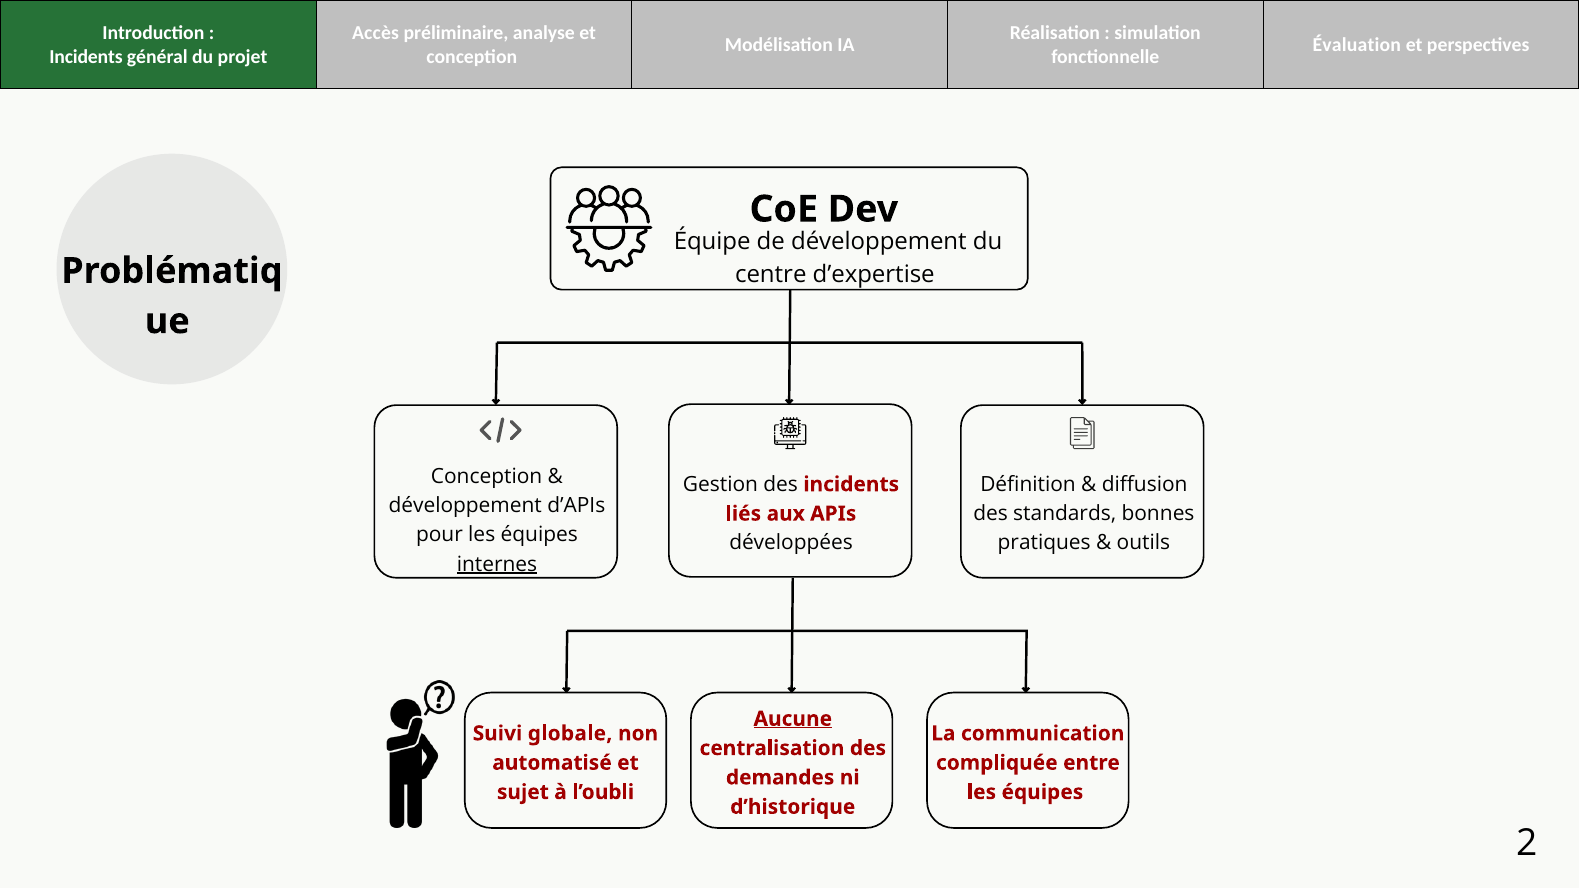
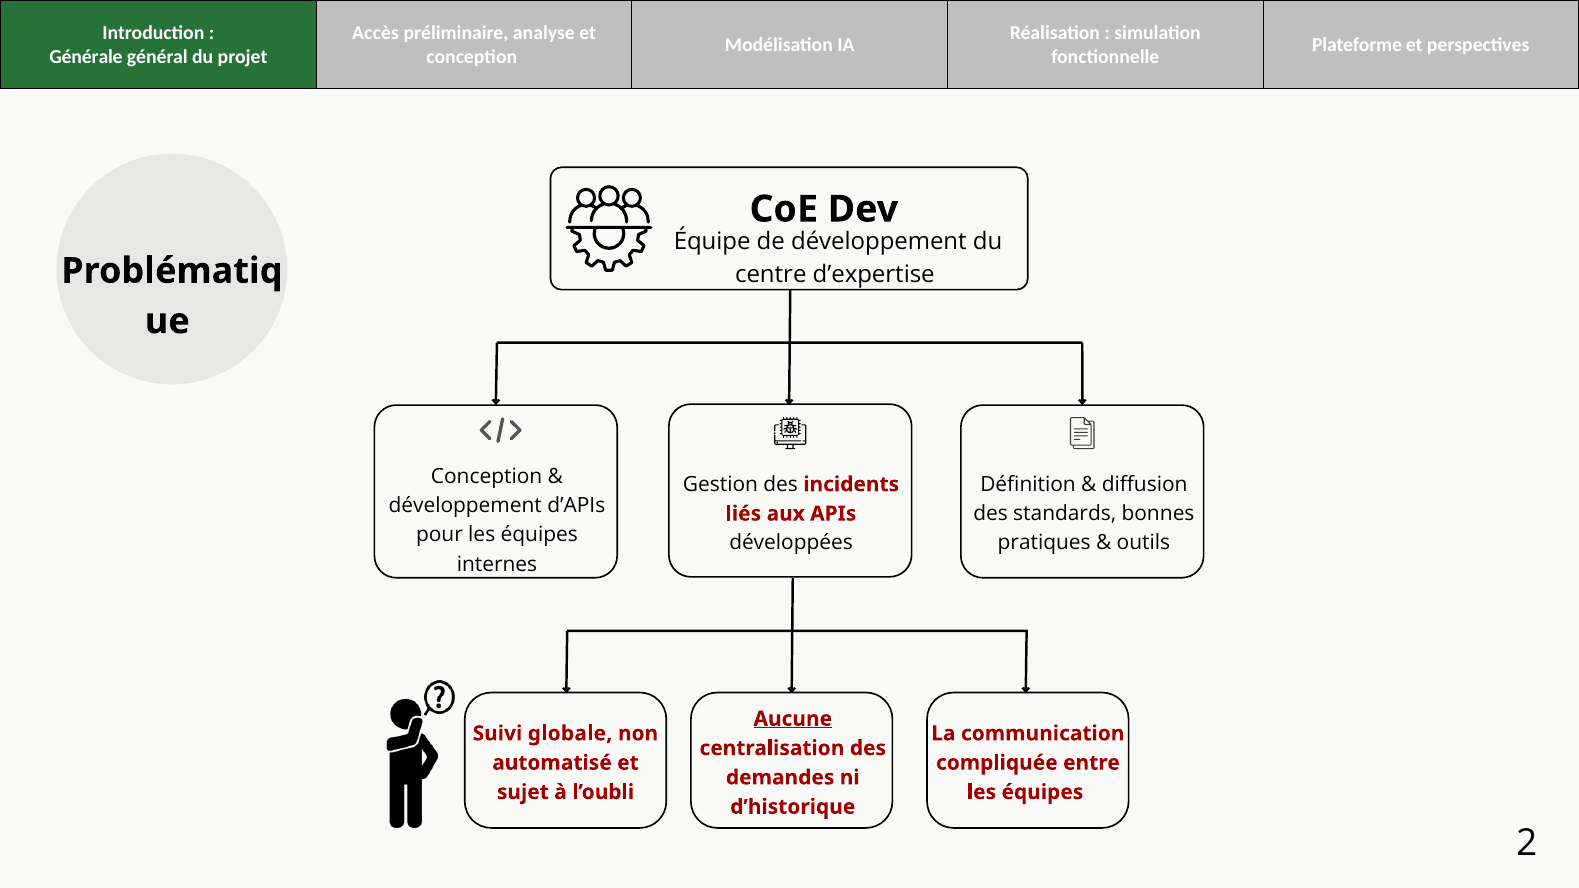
Évaluation: Évaluation -> Plateforme
Incidents at (86, 57): Incidents -> Générale
internes underline: present -> none
